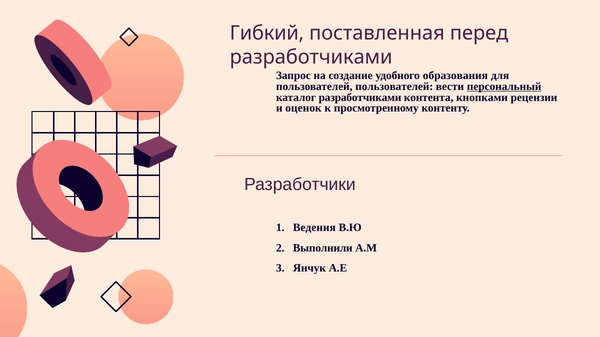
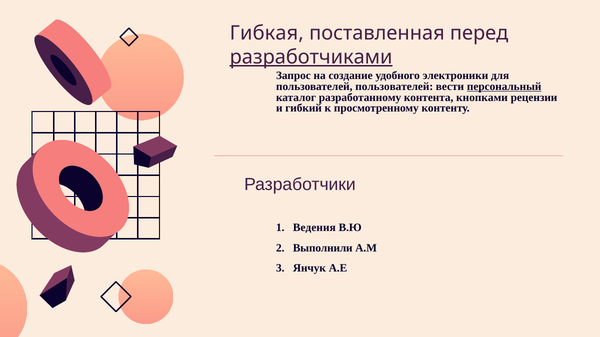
Гибкий: Гибкий -> Гибкая
разработчиками at (311, 57) underline: none -> present
образования: образования -> электроники
каталог разработчиками: разработчиками -> разработанному
оценок: оценок -> гибкий
